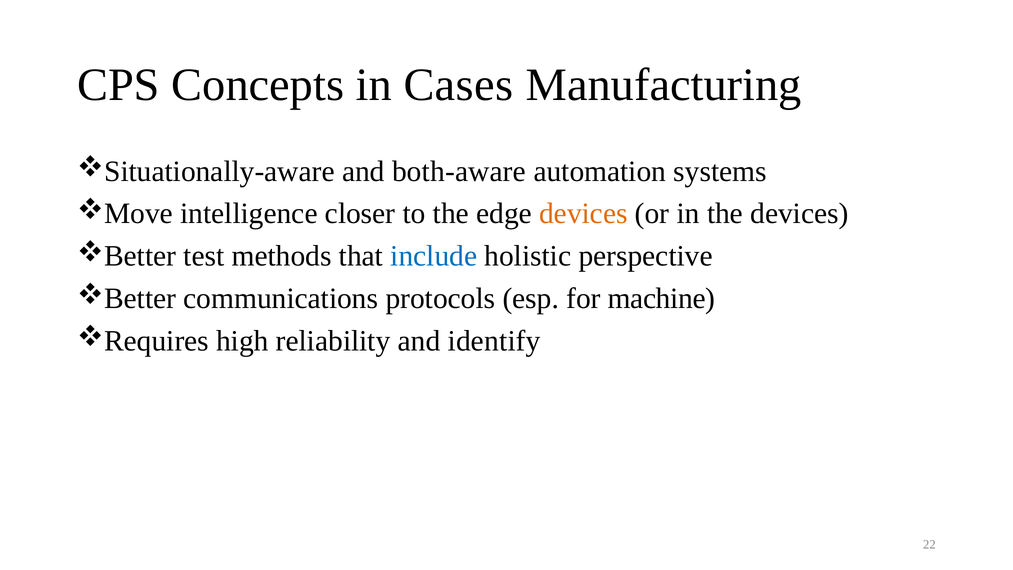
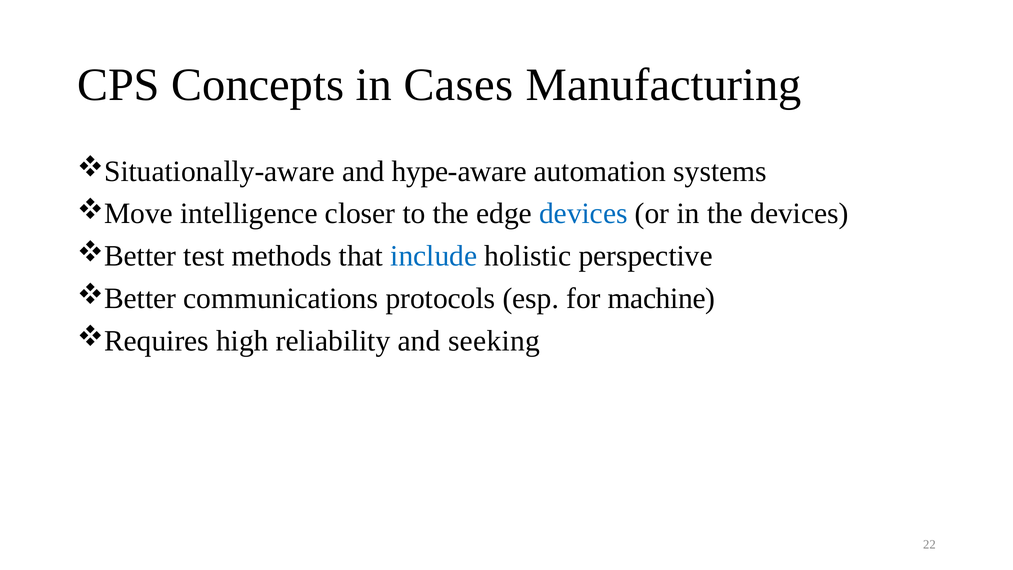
both-aware: both-aware -> hype-aware
devices at (583, 214) colour: orange -> blue
identify: identify -> seeking
